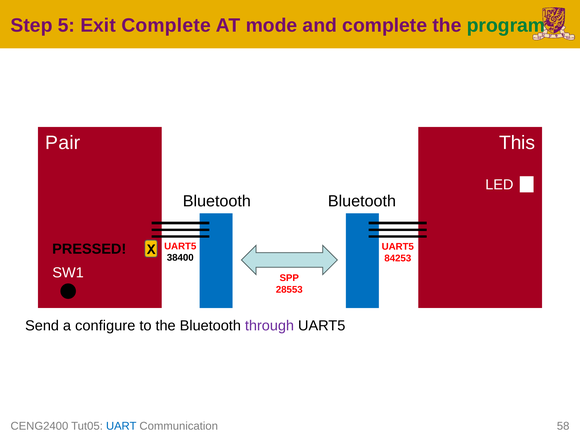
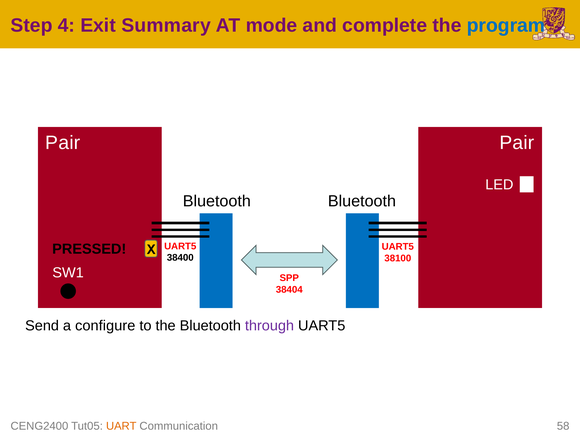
5: 5 -> 4
Exit Complete: Complete -> Summary
program colour: green -> blue
This at (517, 143): This -> Pair
84253: 84253 -> 38100
28553: 28553 -> 38404
UART colour: blue -> orange
